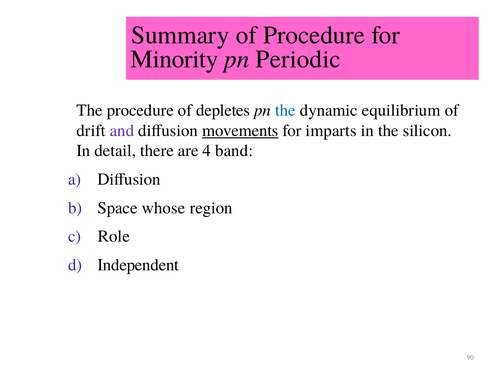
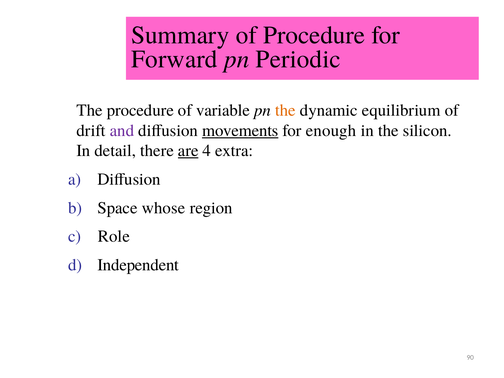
Minority: Minority -> Forward
depletes: depletes -> variable
the at (286, 110) colour: blue -> orange
imparts: imparts -> enough
are underline: none -> present
band: band -> extra
